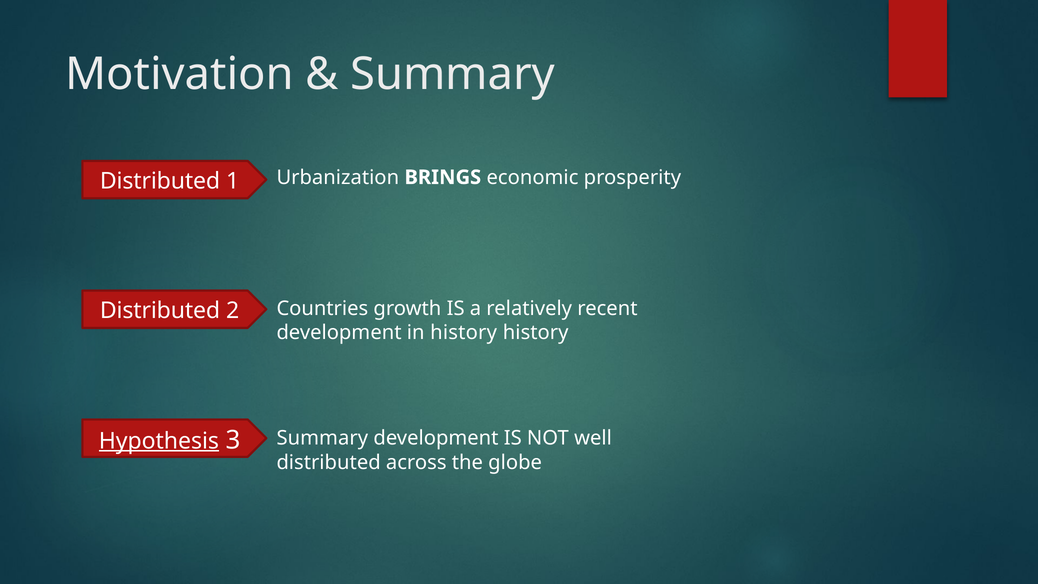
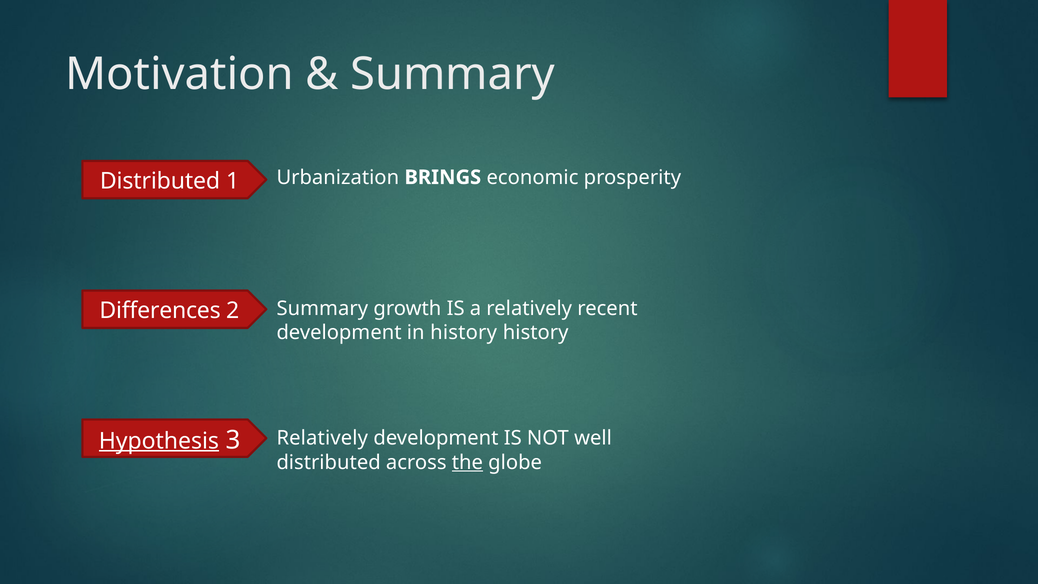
Countries at (322, 308): Countries -> Summary
Distributed at (160, 311): Distributed -> Differences
Summary at (322, 438): Summary -> Relatively
the underline: none -> present
